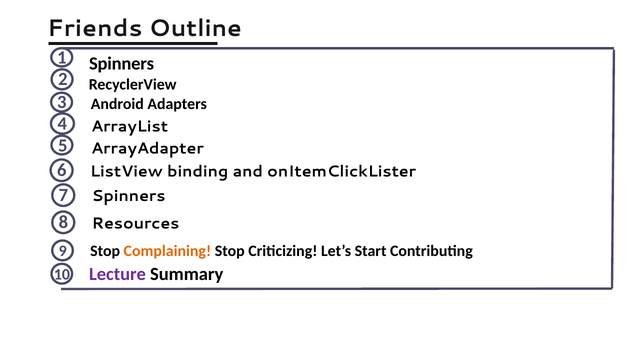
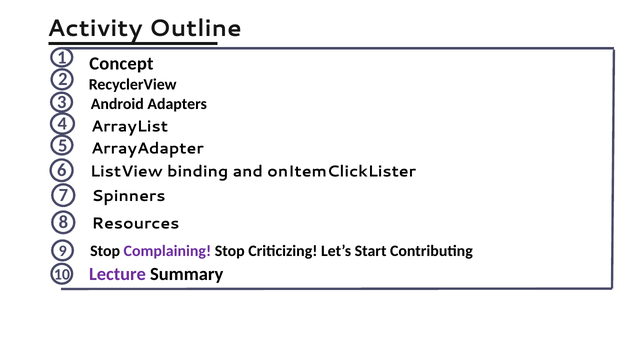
Friends: Friends -> Activity
1 Spinners: Spinners -> Concept
Complaining colour: orange -> purple
